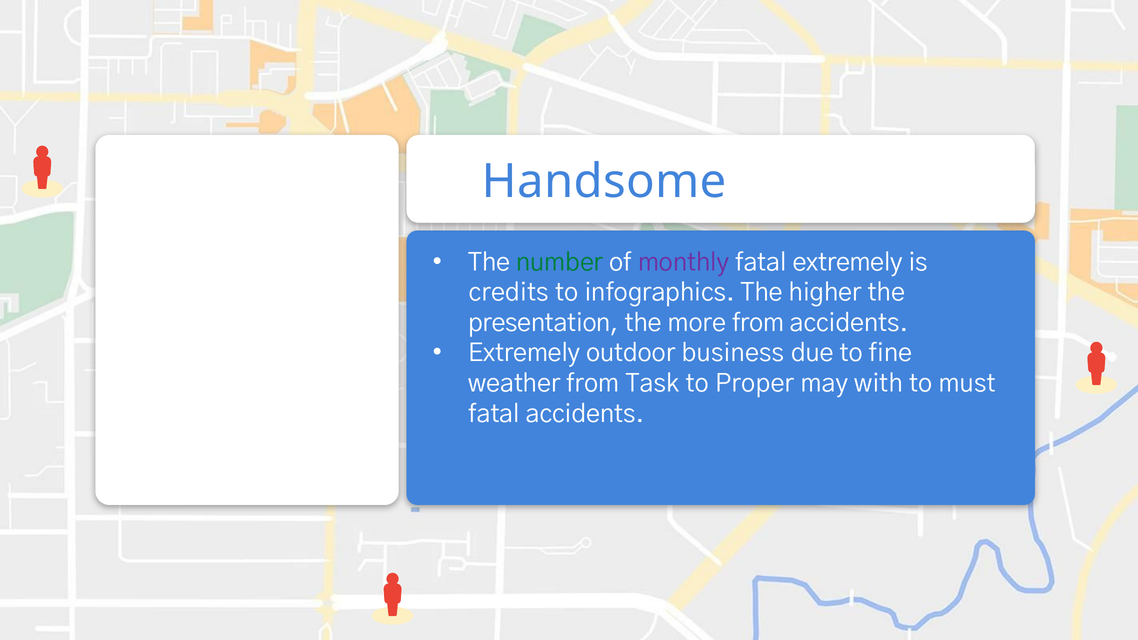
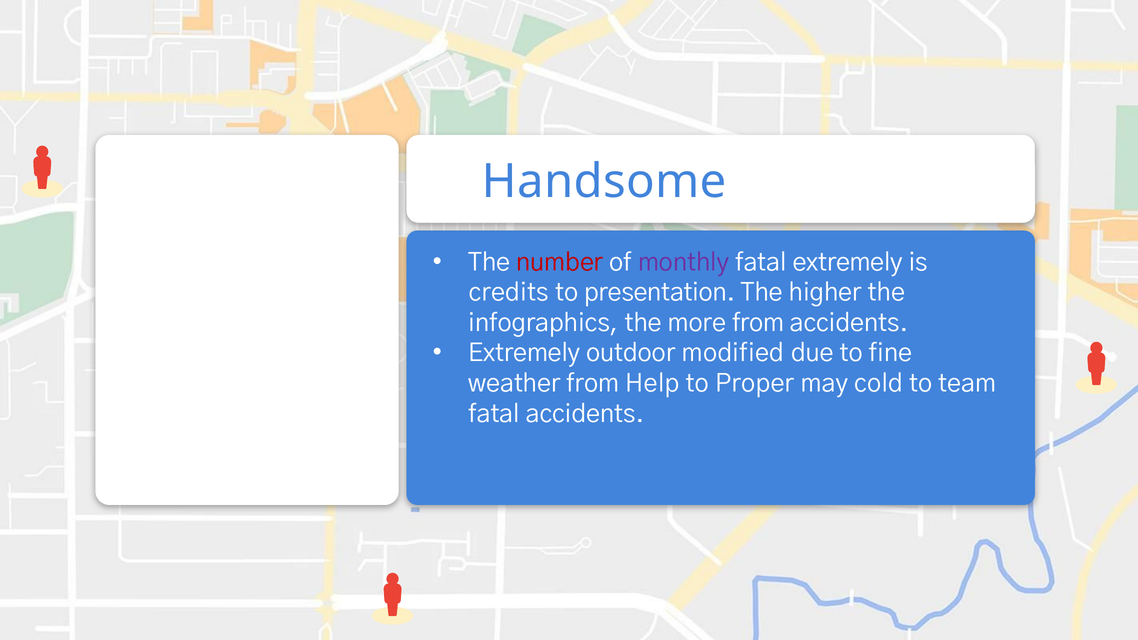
number colour: green -> red
infographics: infographics -> presentation
presentation: presentation -> infographics
business: business -> modified
Task: Task -> Help
with: with -> cold
must: must -> team
